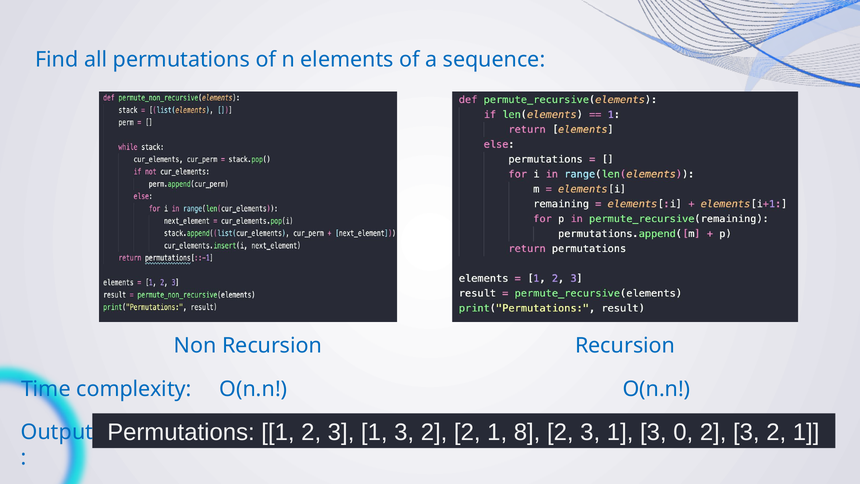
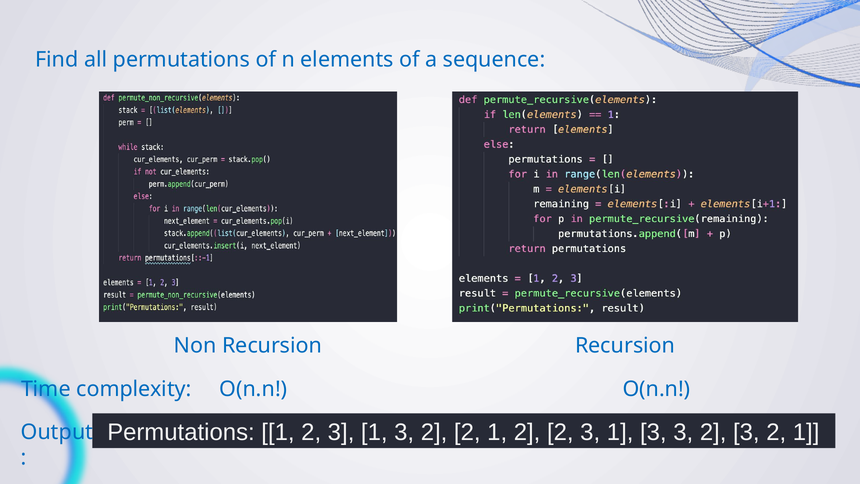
2 1 8: 8 -> 2
3 0: 0 -> 3
